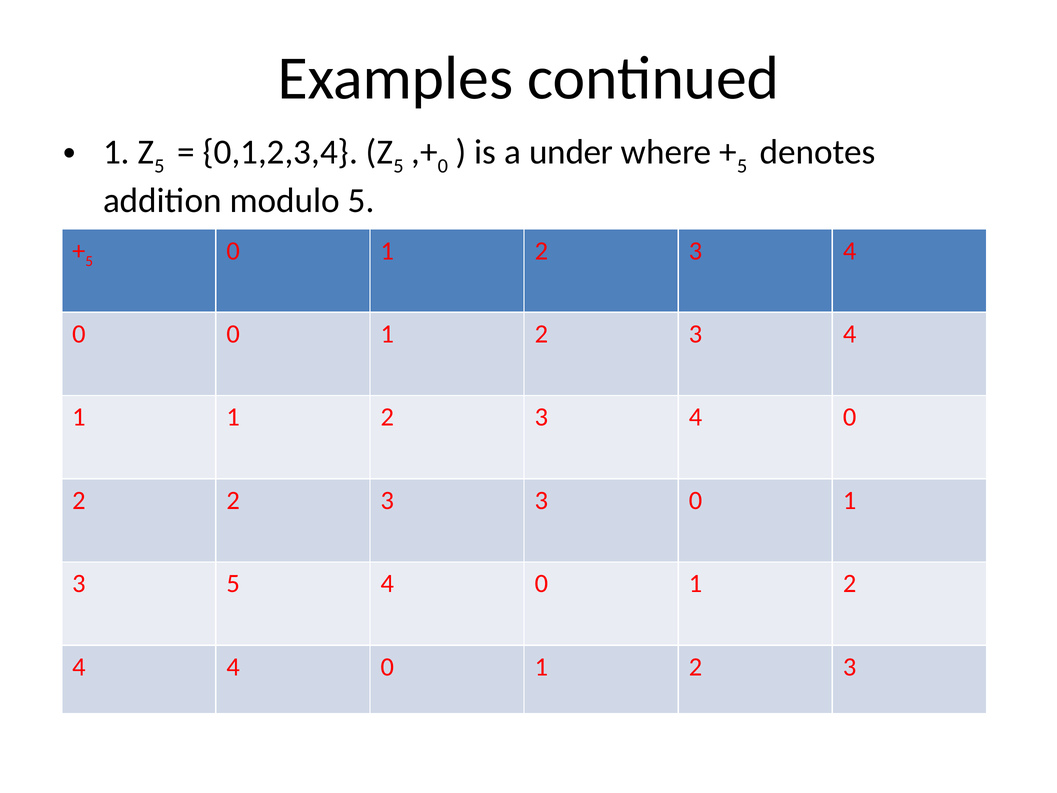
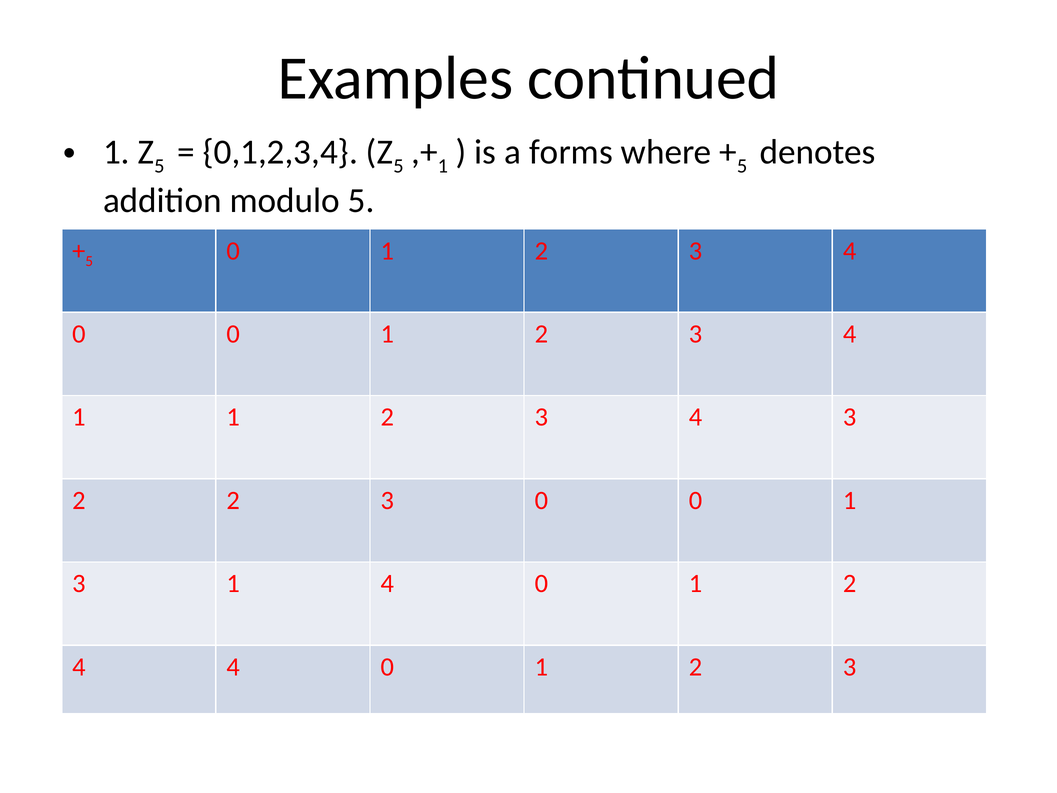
0 at (443, 166): 0 -> 1
under: under -> forms
0 at (850, 417): 0 -> 3
3 3: 3 -> 0
3 5: 5 -> 1
